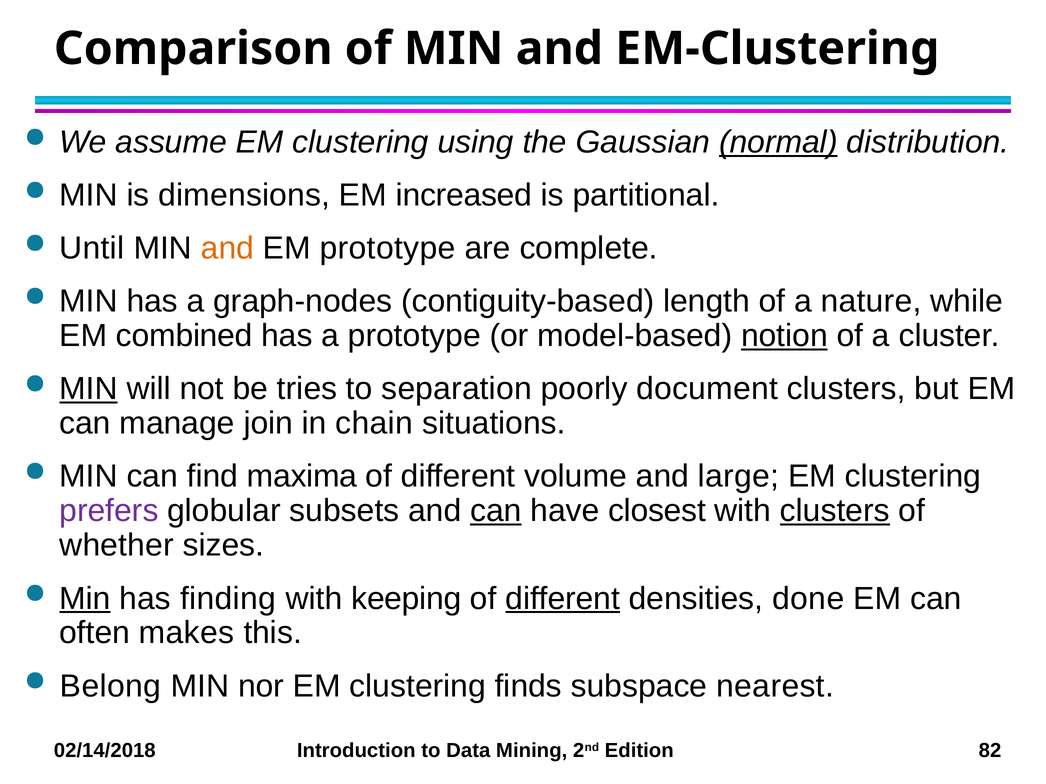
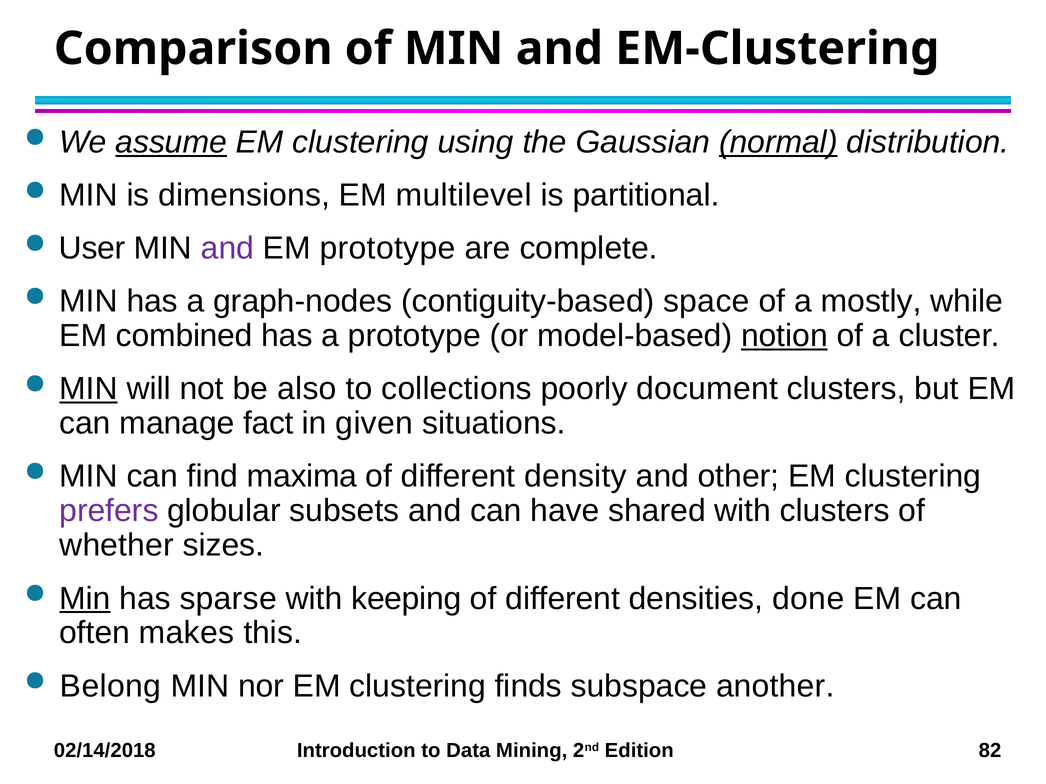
assume underline: none -> present
increased: increased -> multilevel
Until: Until -> User
and at (227, 248) colour: orange -> purple
length: length -> space
nature: nature -> mostly
tries: tries -> also
separation: separation -> collections
join: join -> fact
chain: chain -> given
volume: volume -> density
large: large -> other
can at (496, 511) underline: present -> none
closest: closest -> shared
clusters at (835, 511) underline: present -> none
finding: finding -> sparse
different at (563, 599) underline: present -> none
nearest: nearest -> another
